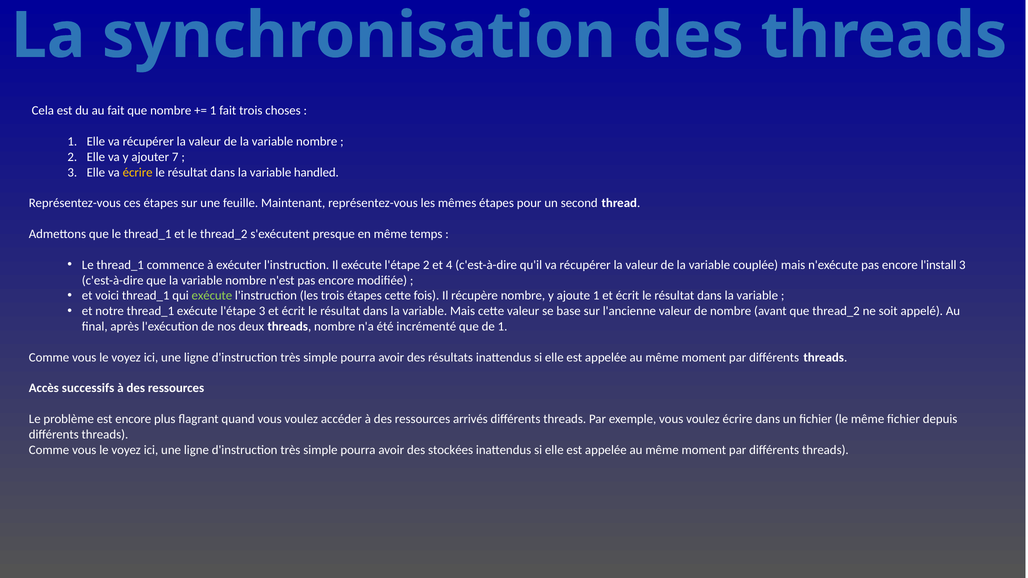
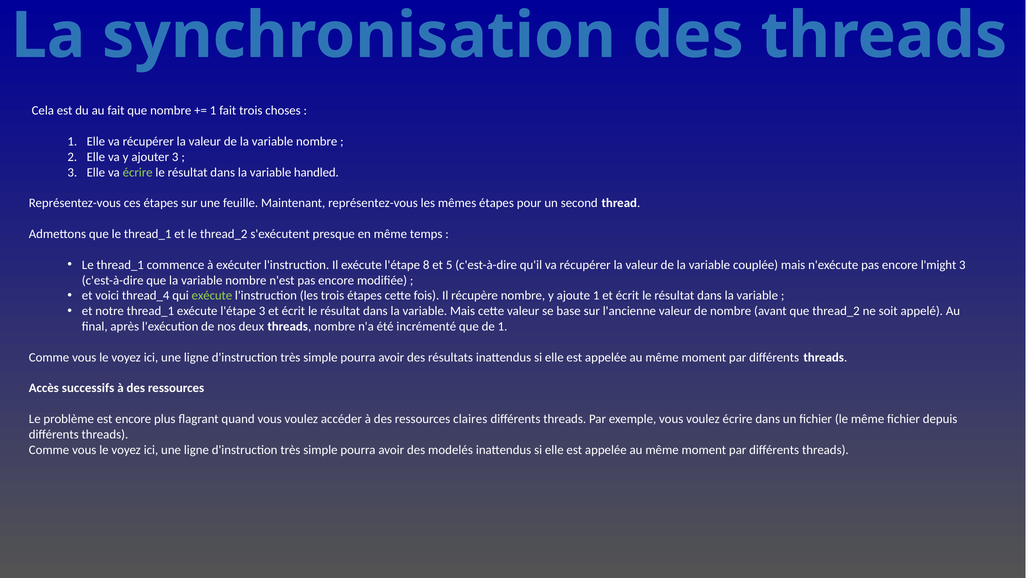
ajouter 7: 7 -> 3
écrire at (138, 172) colour: yellow -> light green
l'étape 2: 2 -> 8
4: 4 -> 5
l'install: l'install -> l'might
voici thread_1: thread_1 -> thread_4
arrivés: arrivés -> claires
stockées: stockées -> modelés
